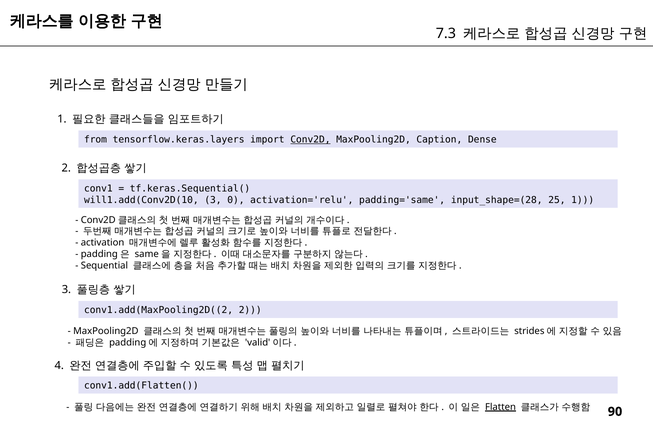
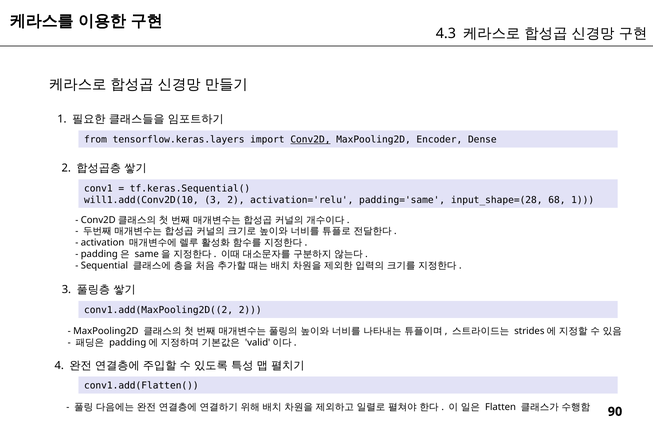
7.3: 7.3 -> 4.3
Caption: Caption -> Encoder
3 0: 0 -> 2
25: 25 -> 68
Flatten underline: present -> none
